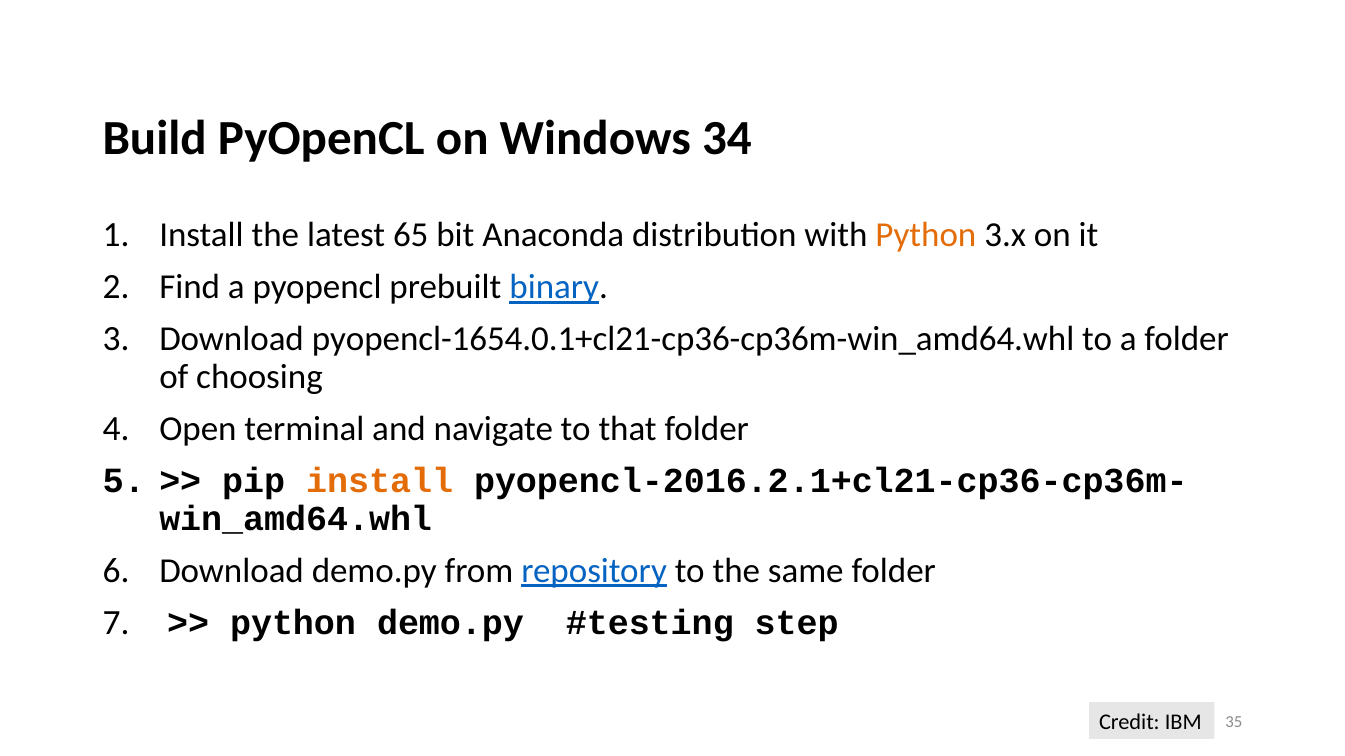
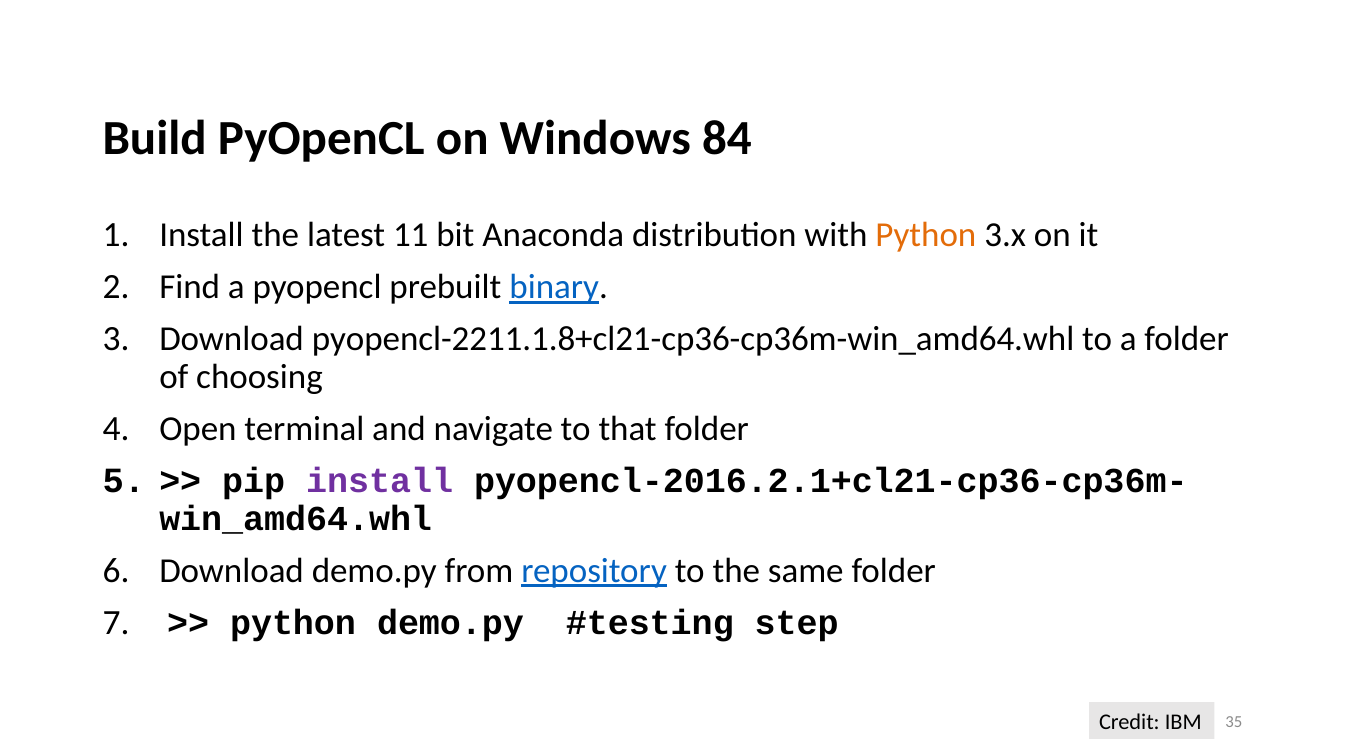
34: 34 -> 84
65: 65 -> 11
pyopencl-1654.0.1+cl21-cp36-cp36m-win_amd64.whl: pyopencl-1654.0.1+cl21-cp36-cp36m-win_amd64.whl -> pyopencl-2211.1.8+cl21-cp36-cp36m-win_amd64.whl
install at (380, 481) colour: orange -> purple
